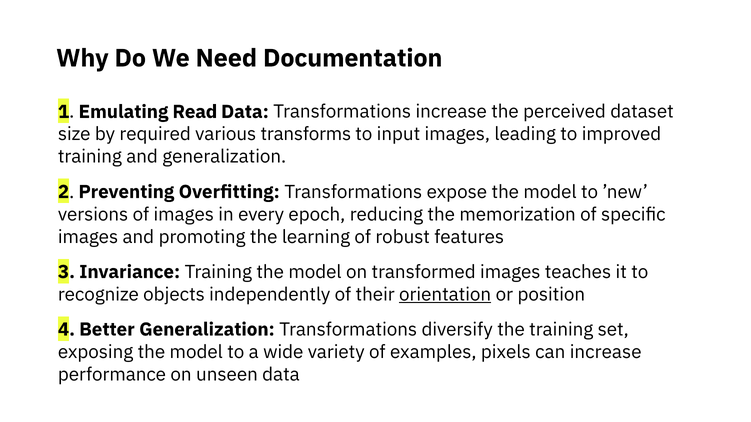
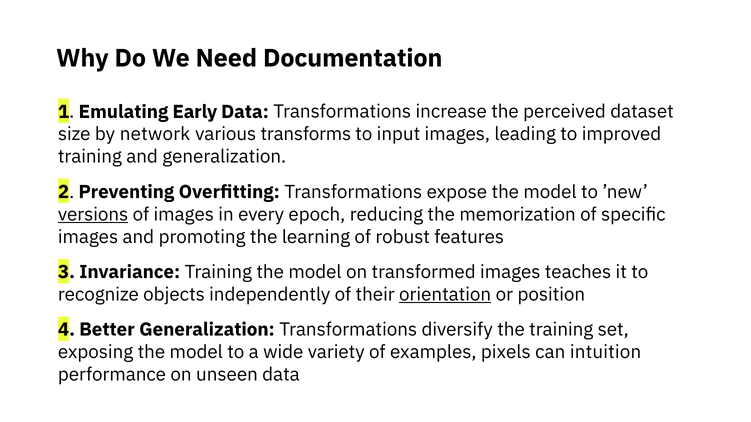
Read: Read -> Early
required: required -> network
versions underline: none -> present
can increase: increase -> intuition
